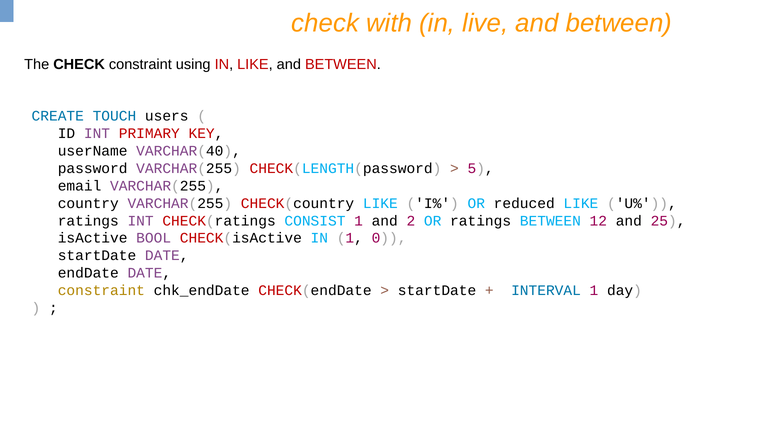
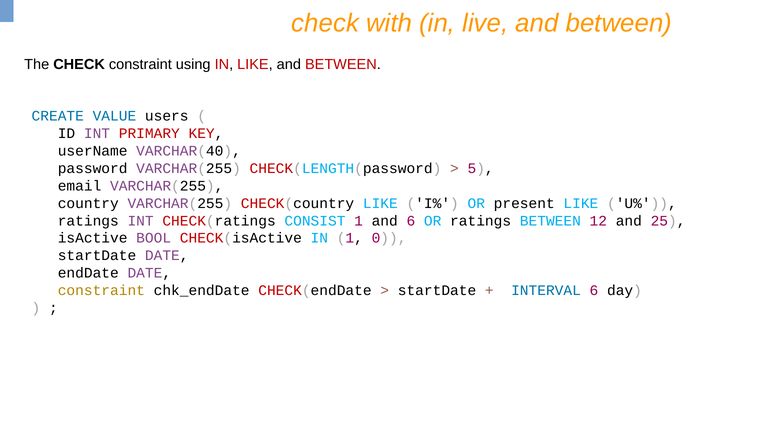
TOUCH: TOUCH -> VALUE
reduced: reduced -> present
and 2: 2 -> 6
INTERVAL 1: 1 -> 6
